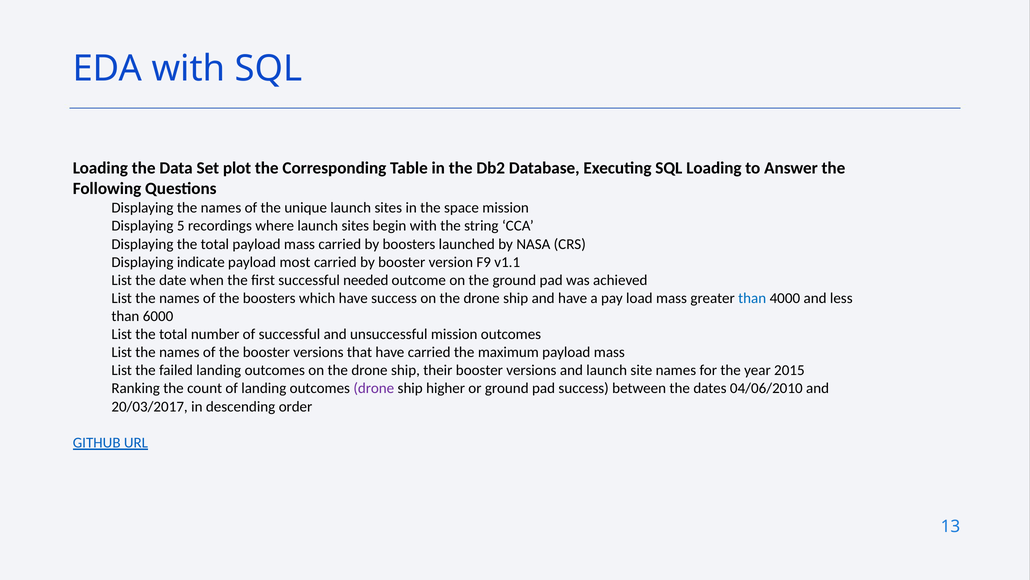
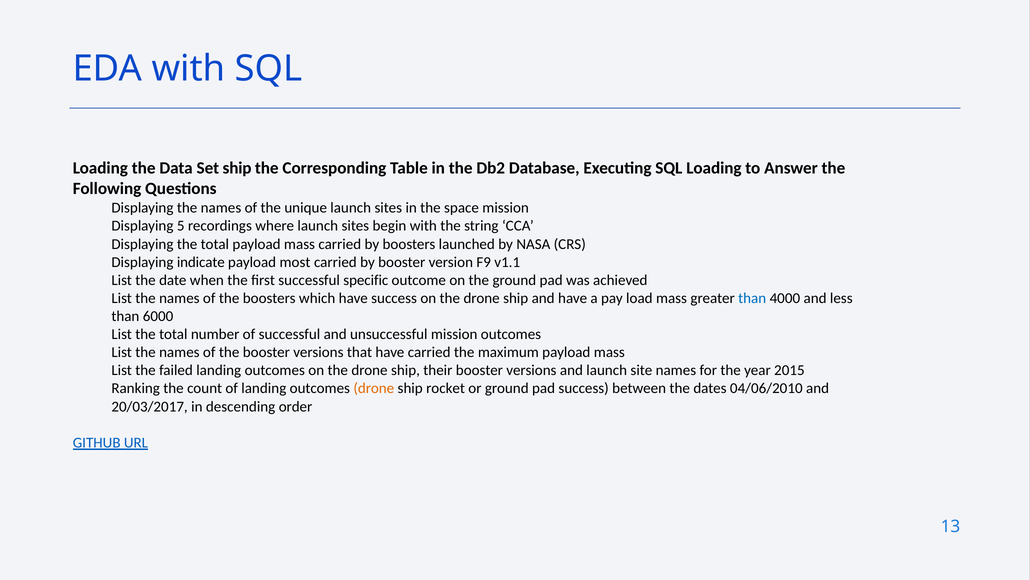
Set plot: plot -> ship
needed: needed -> specific
drone at (374, 388) colour: purple -> orange
higher: higher -> rocket
